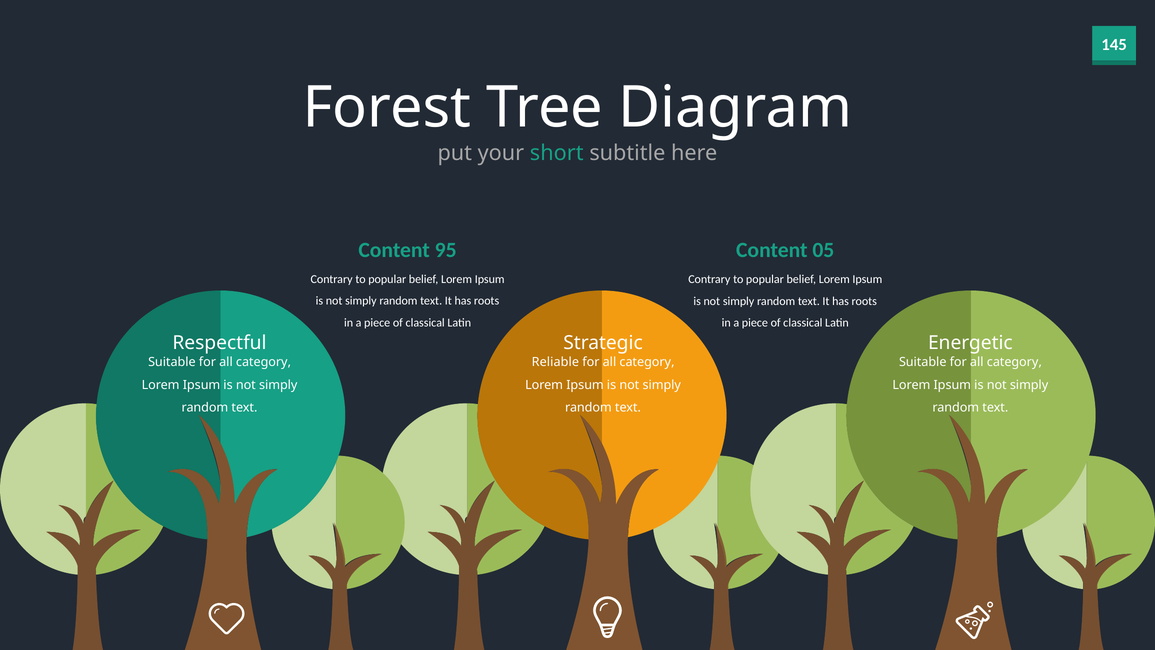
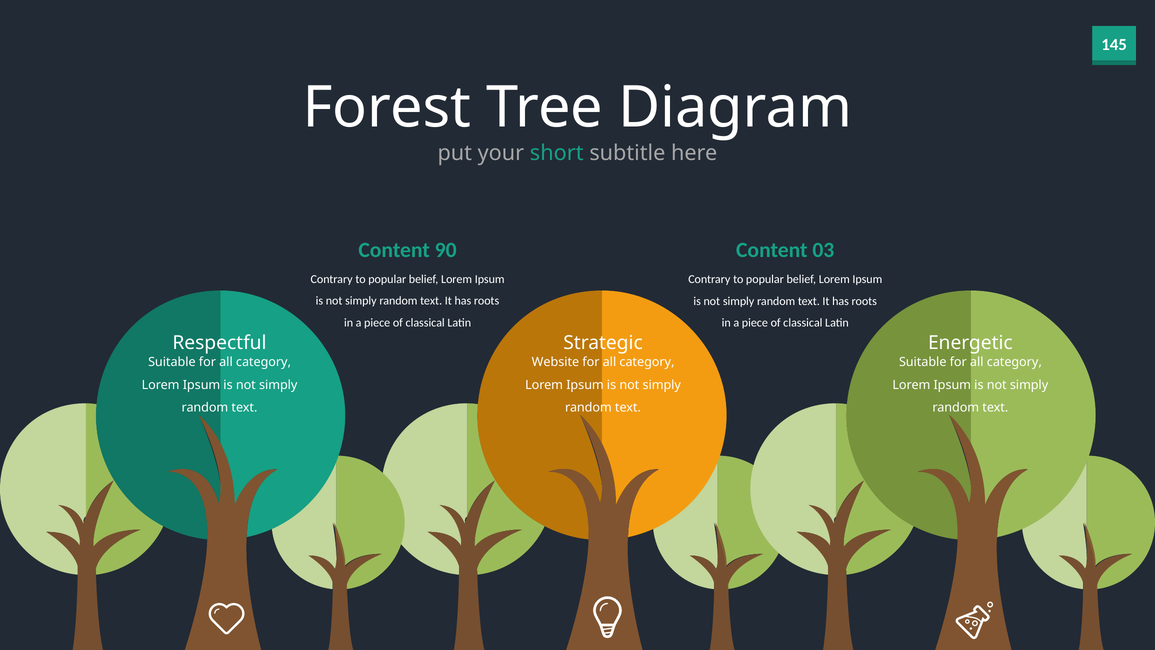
95: 95 -> 90
05: 05 -> 03
Reliable: Reliable -> Website
